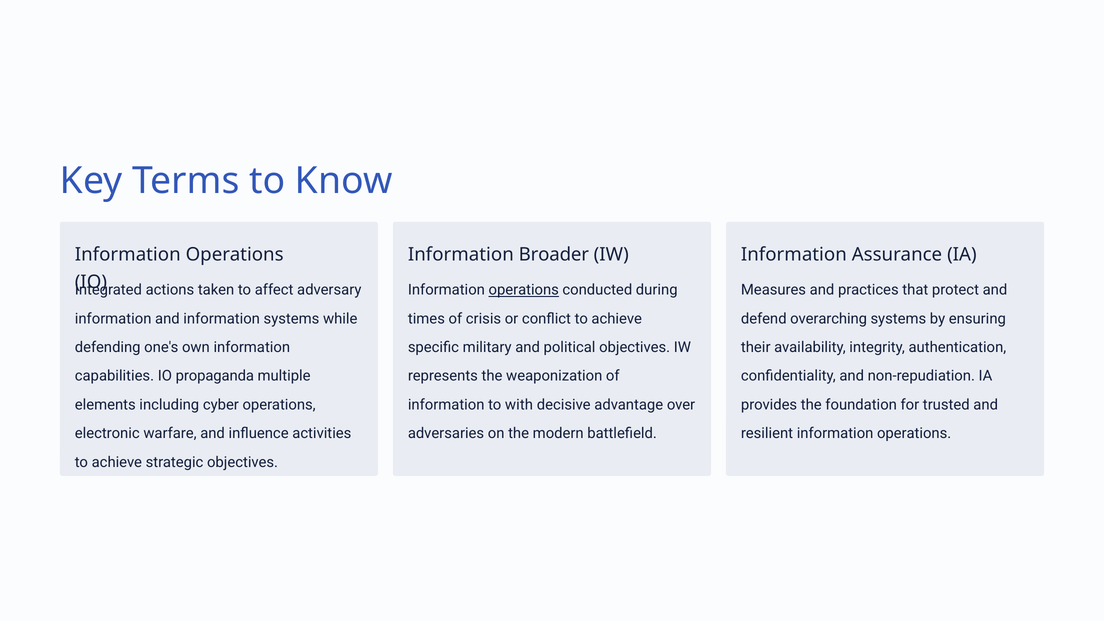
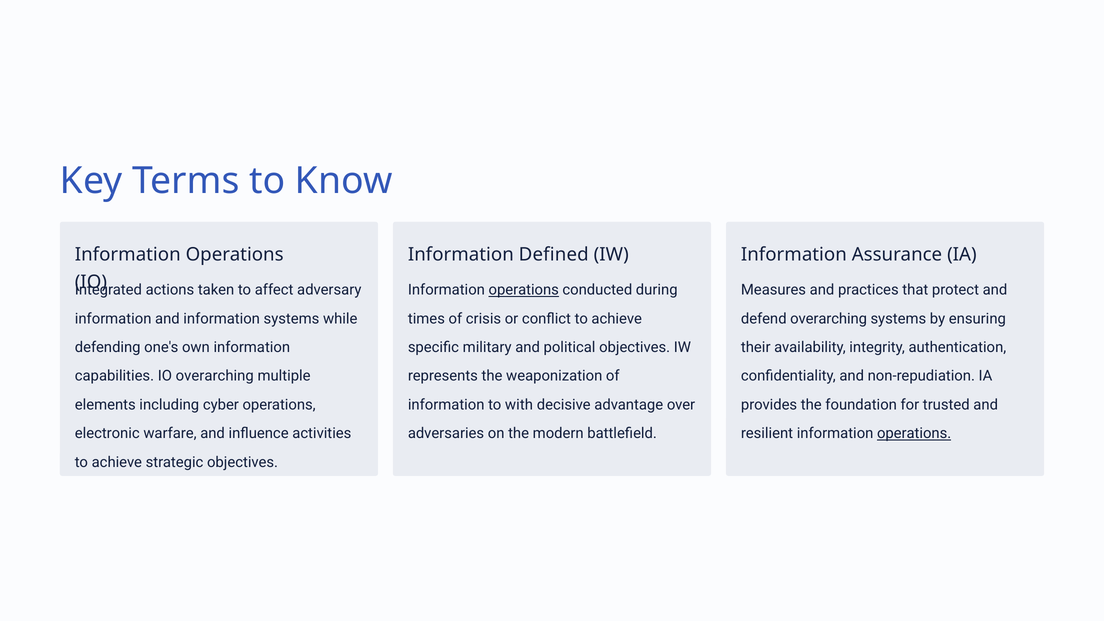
Broader: Broader -> Defined
IO propaganda: propaganda -> overarching
operations at (914, 433) underline: none -> present
